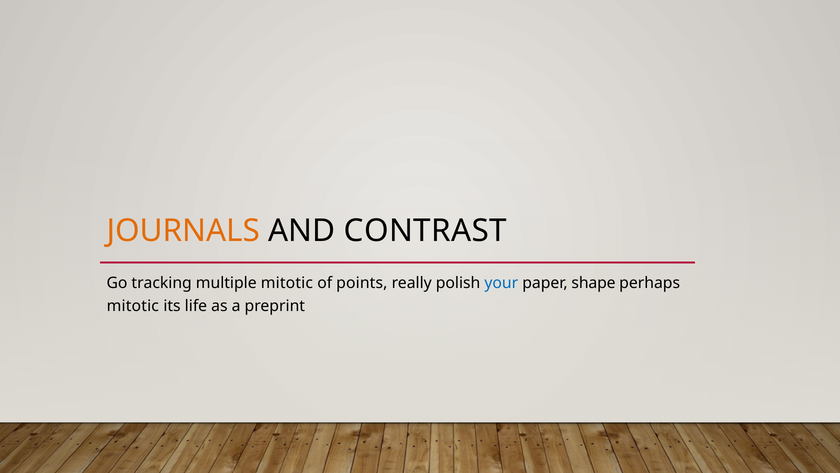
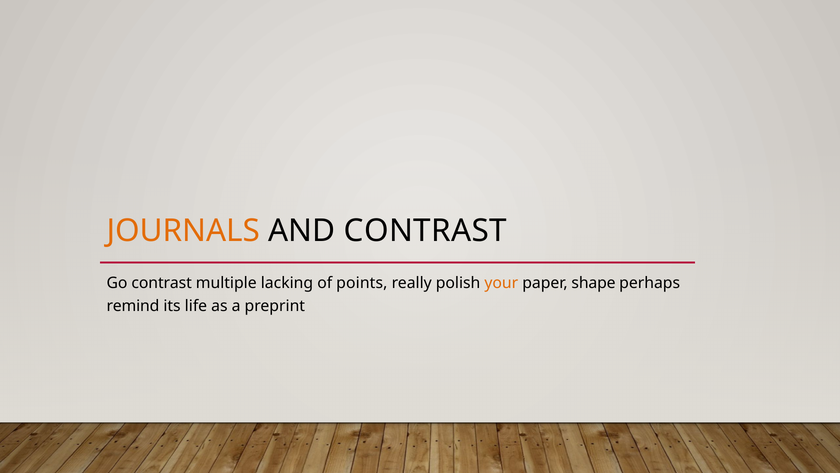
Go tracking: tracking -> contrast
multiple mitotic: mitotic -> lacking
your colour: blue -> orange
mitotic at (133, 306): mitotic -> remind
